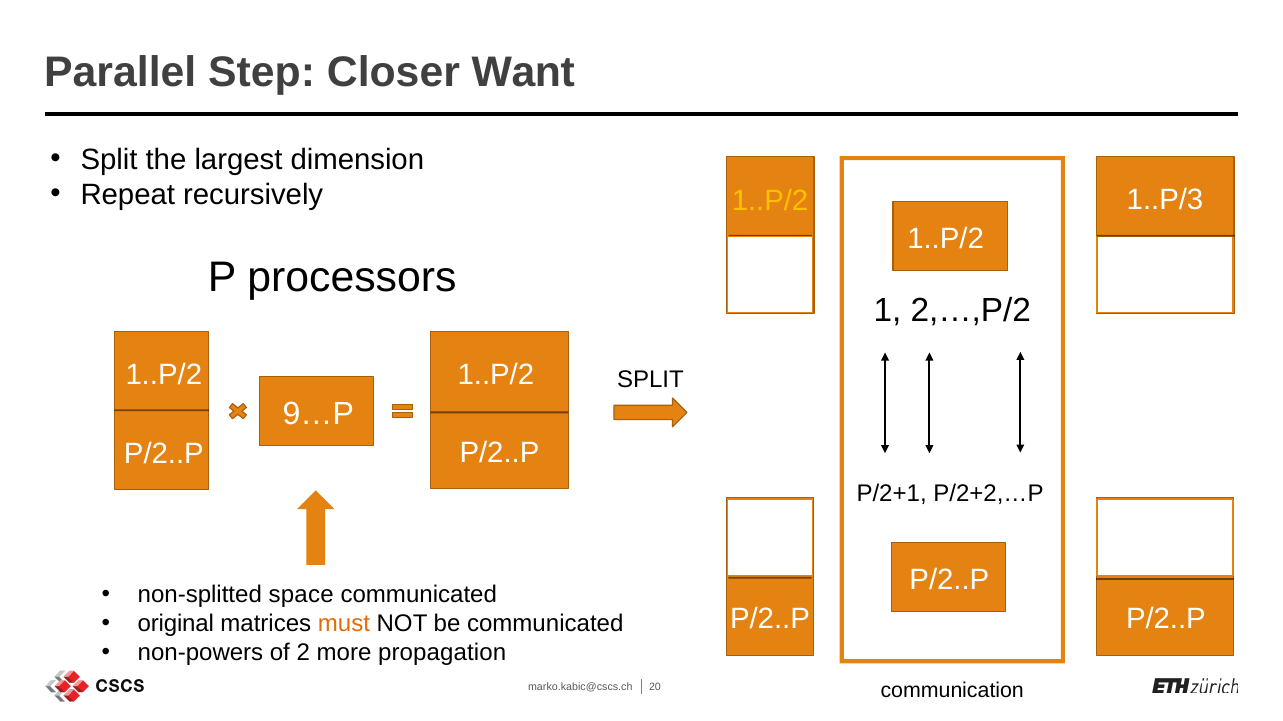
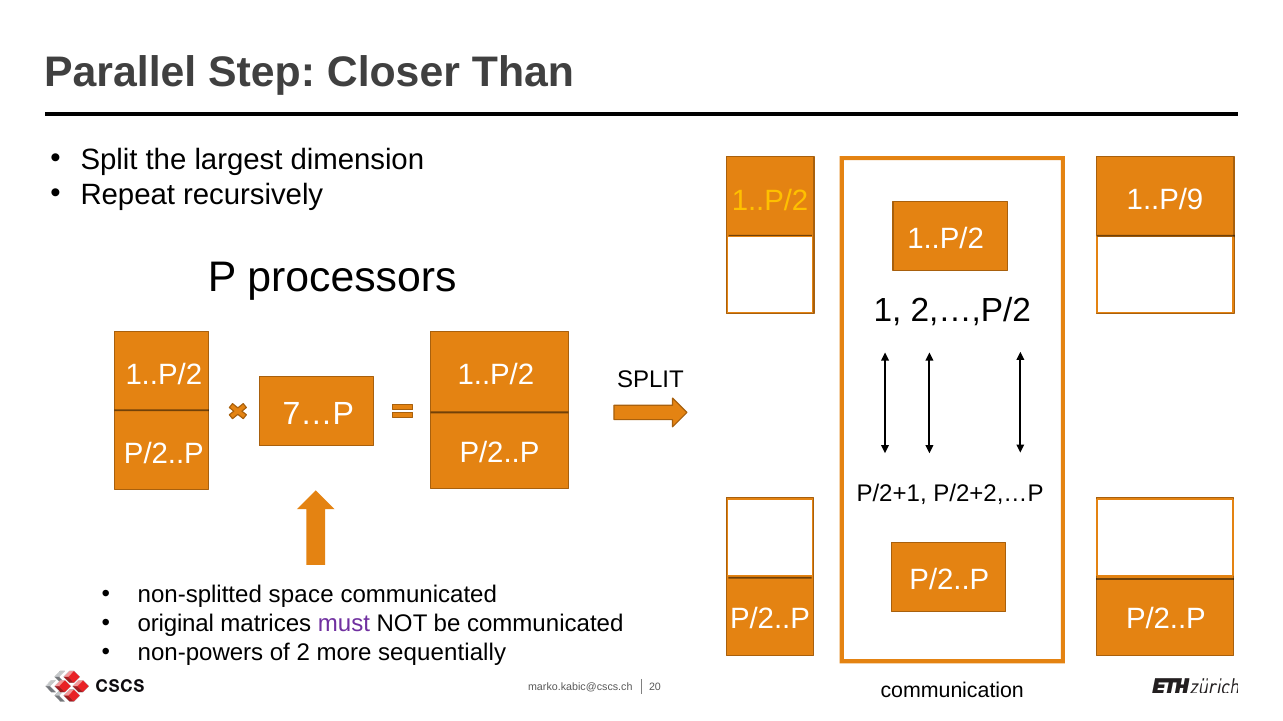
Want: Want -> Than
1..P/3: 1..P/3 -> 1..P/9
9…P: 9…P -> 7…P
must colour: orange -> purple
propagation: propagation -> sequentially
